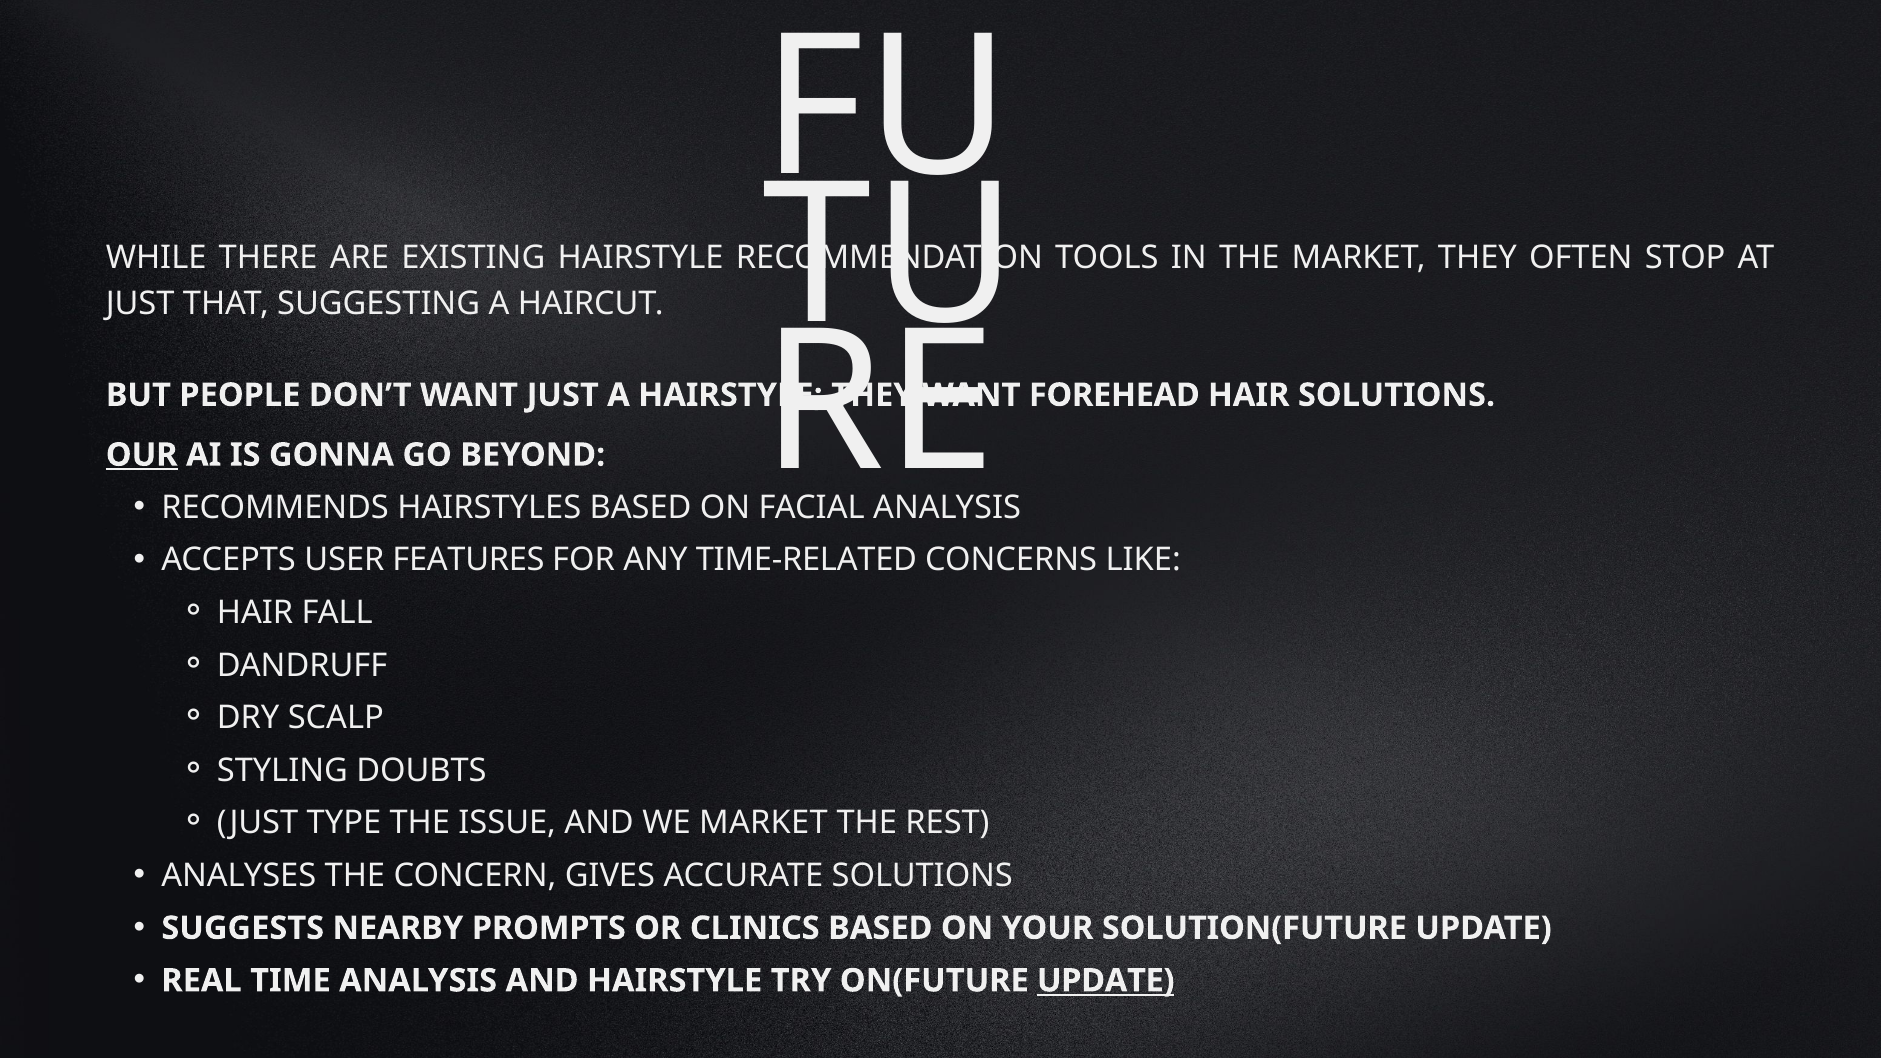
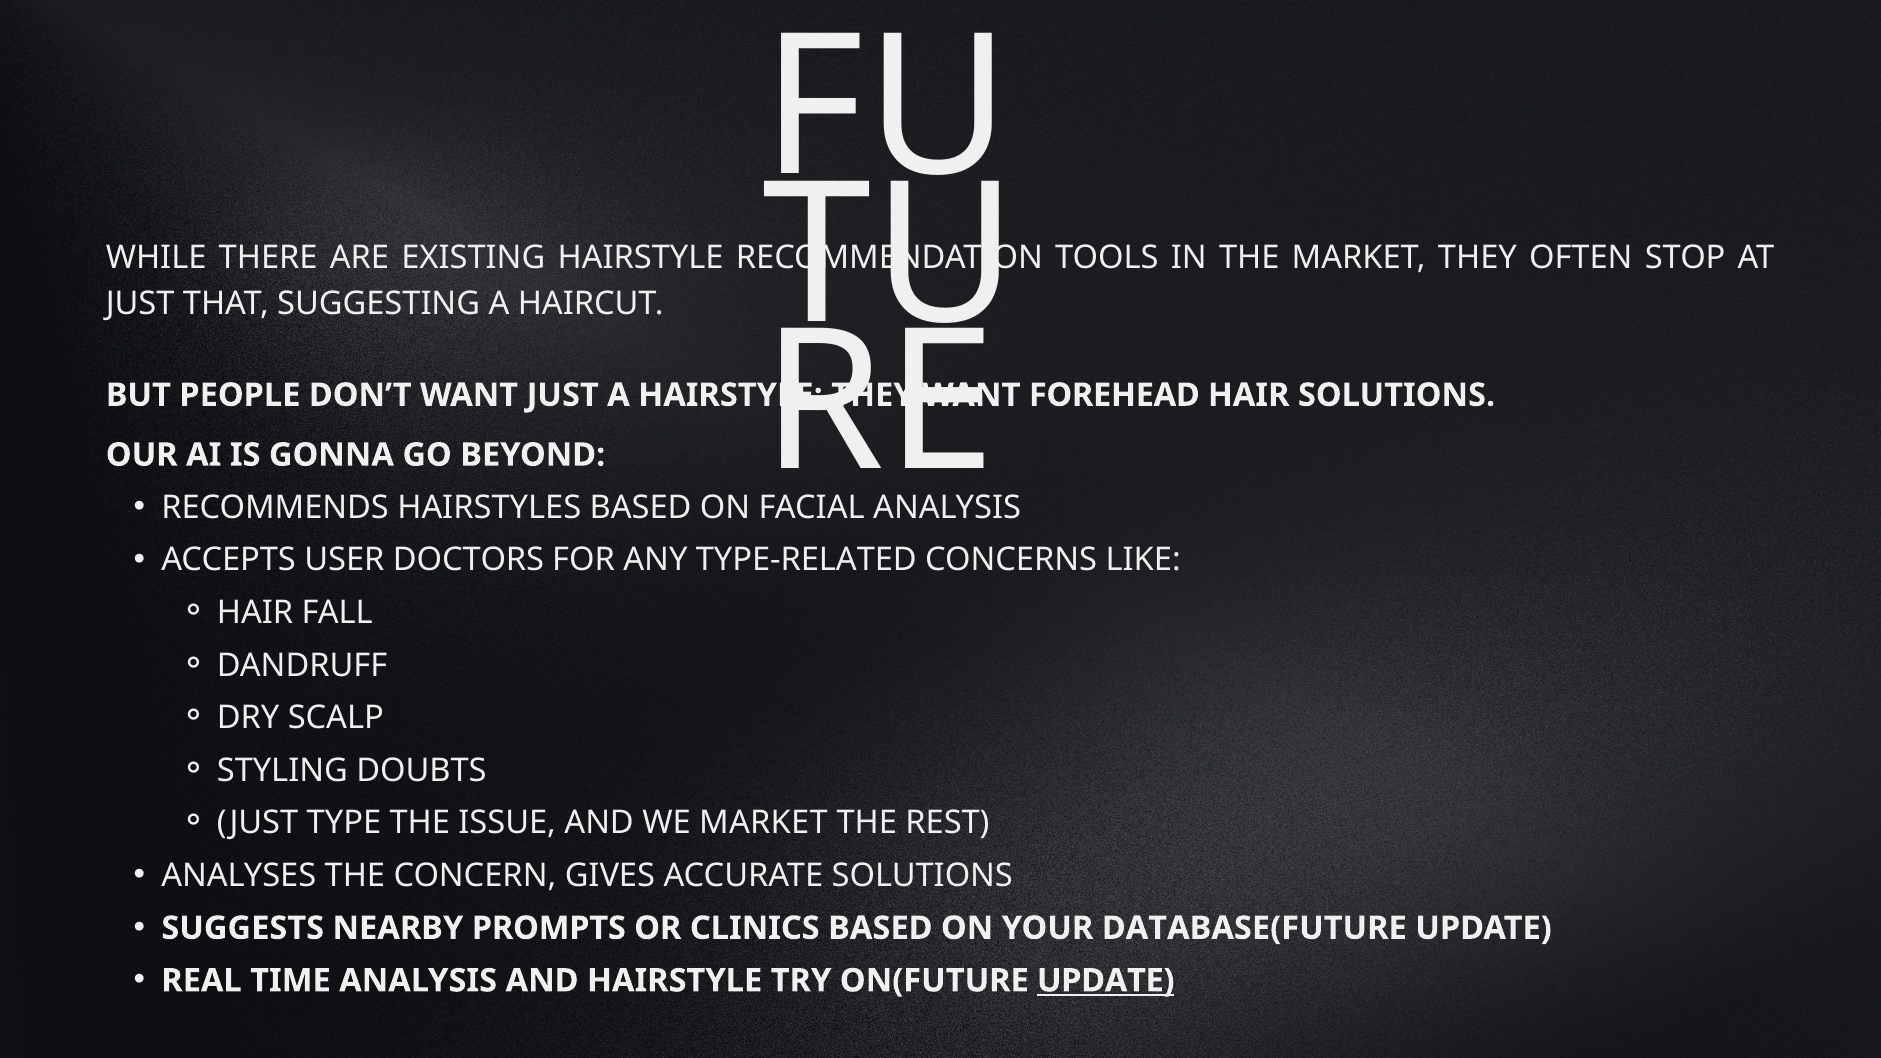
OUR underline: present -> none
FEATURES: FEATURES -> DOCTORS
TIME-RELATED: TIME-RELATED -> TYPE-RELATED
SOLUTION(FUTURE: SOLUTION(FUTURE -> DATABASE(FUTURE
